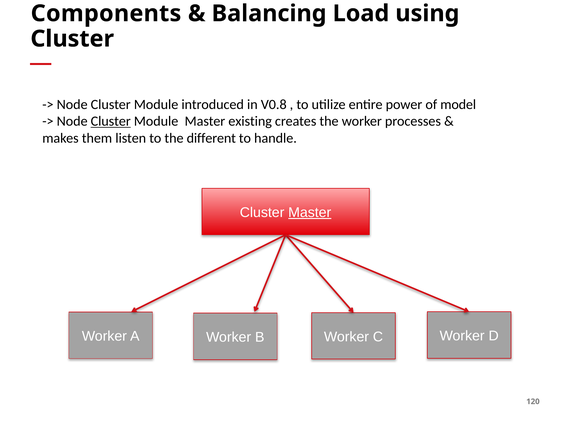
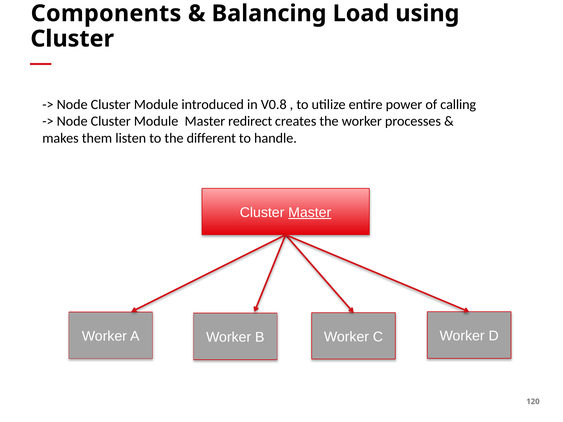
model: model -> calling
Cluster at (111, 121) underline: present -> none
existing: existing -> redirect
